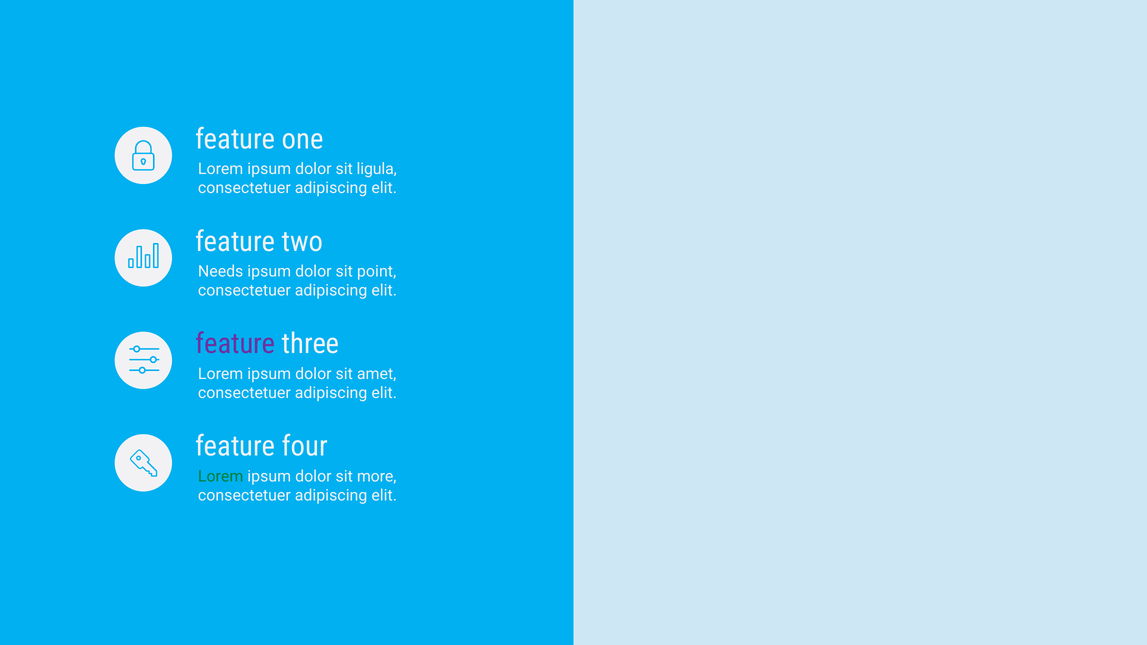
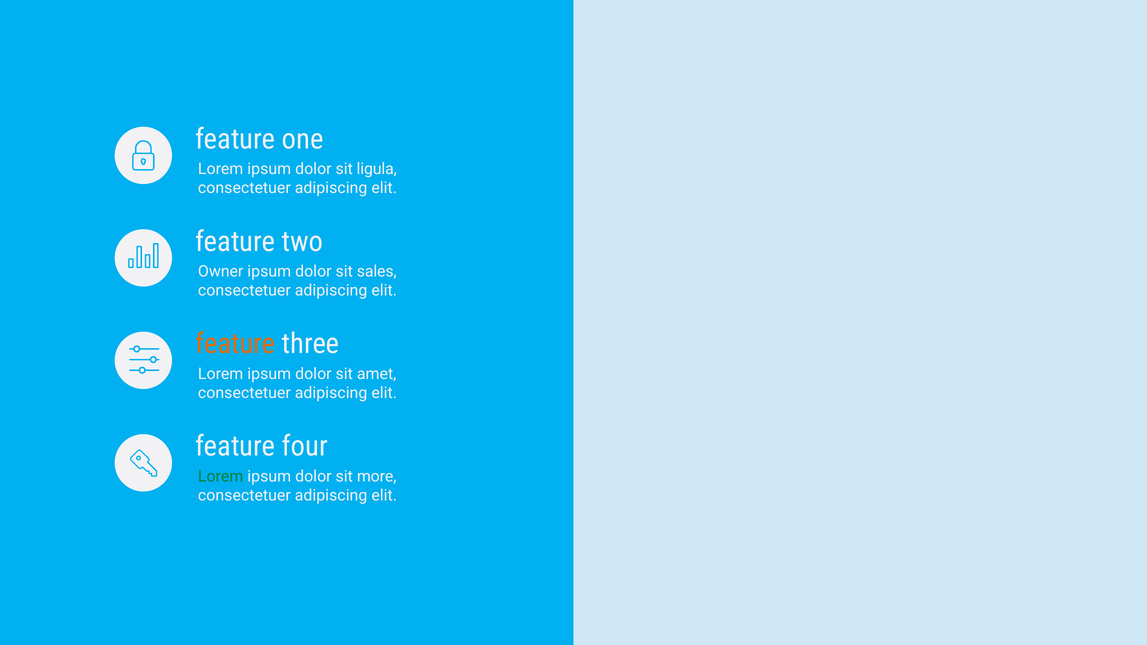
Needs: Needs -> Owner
point: point -> sales
feature at (235, 344) colour: purple -> orange
